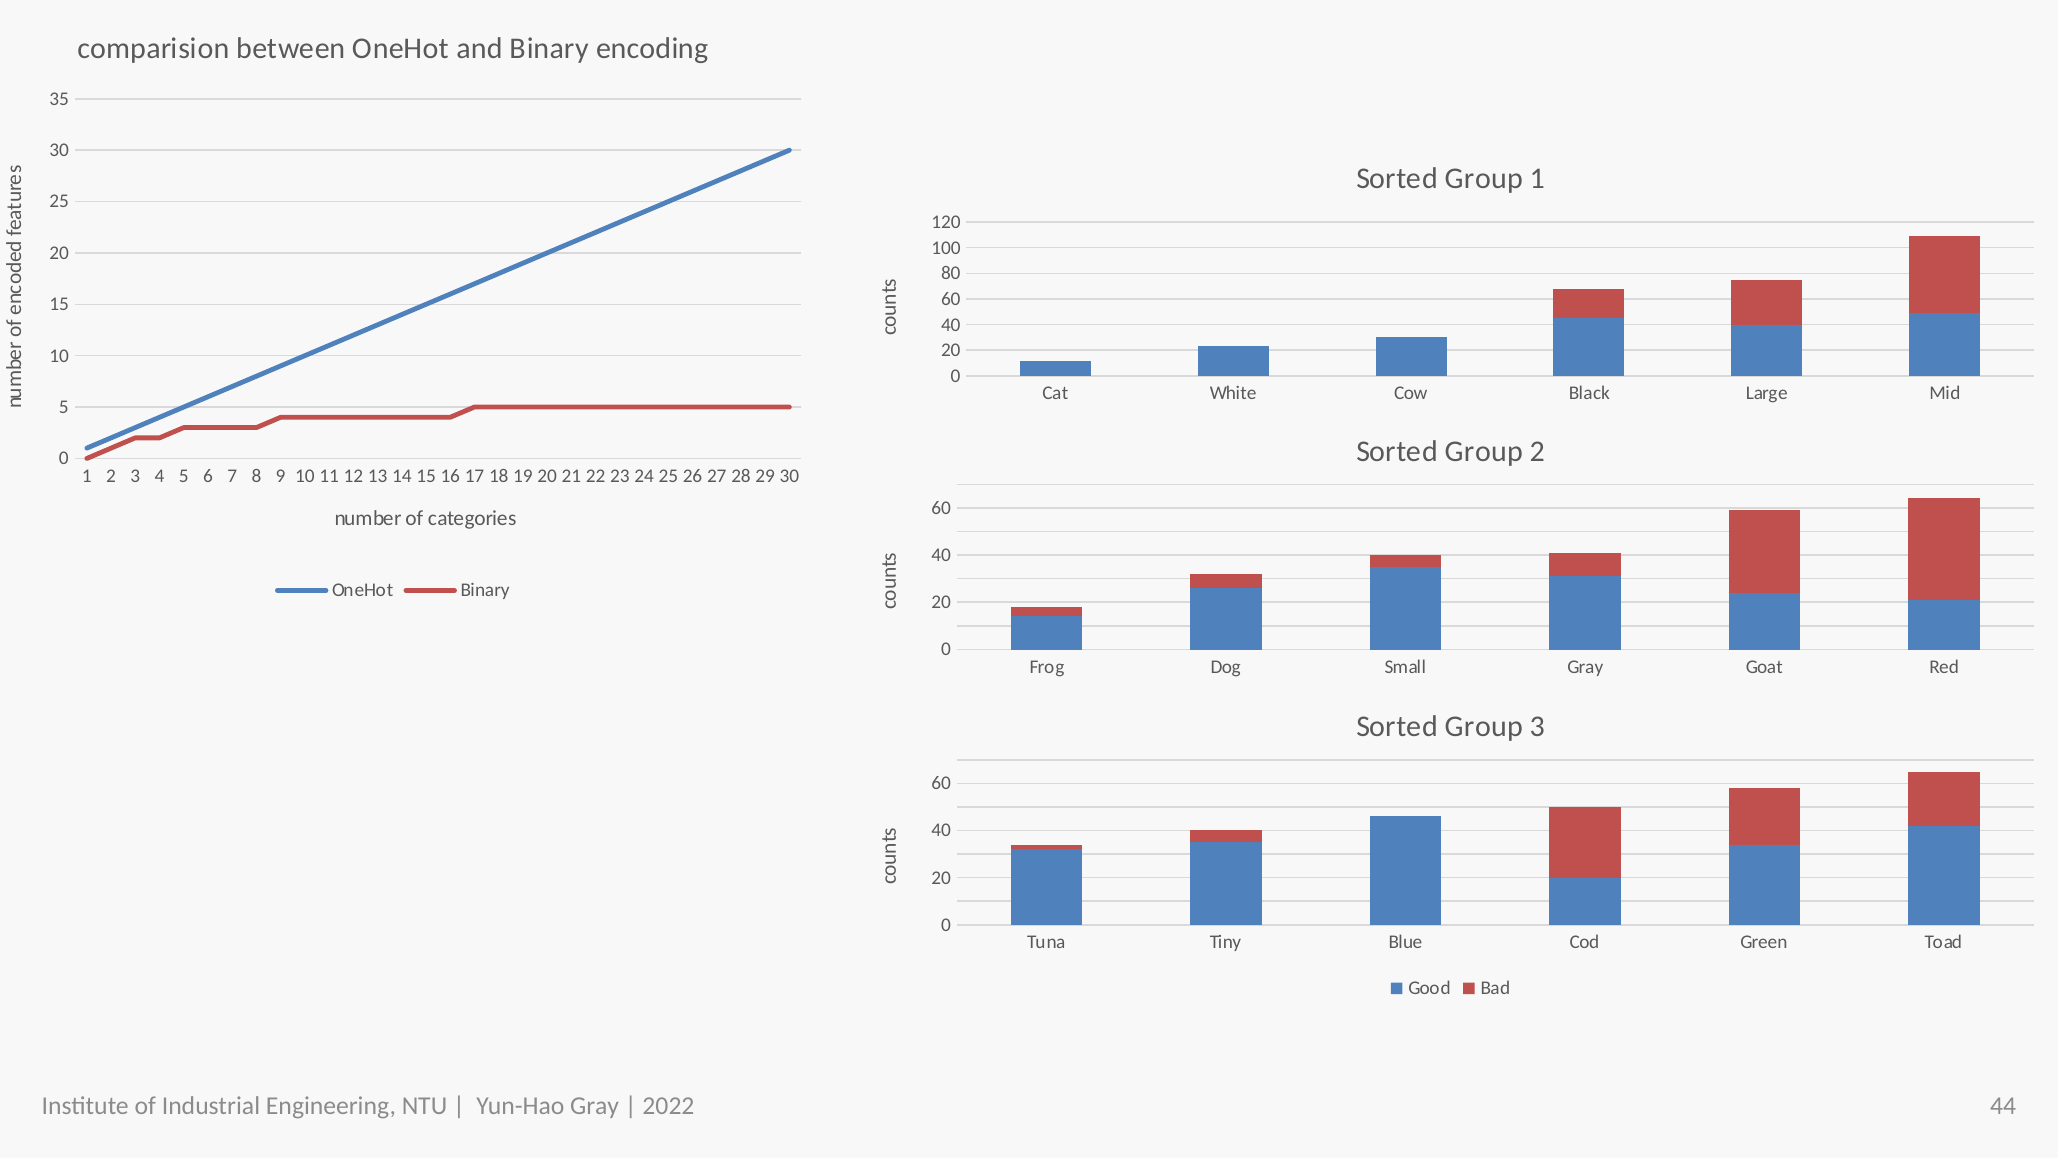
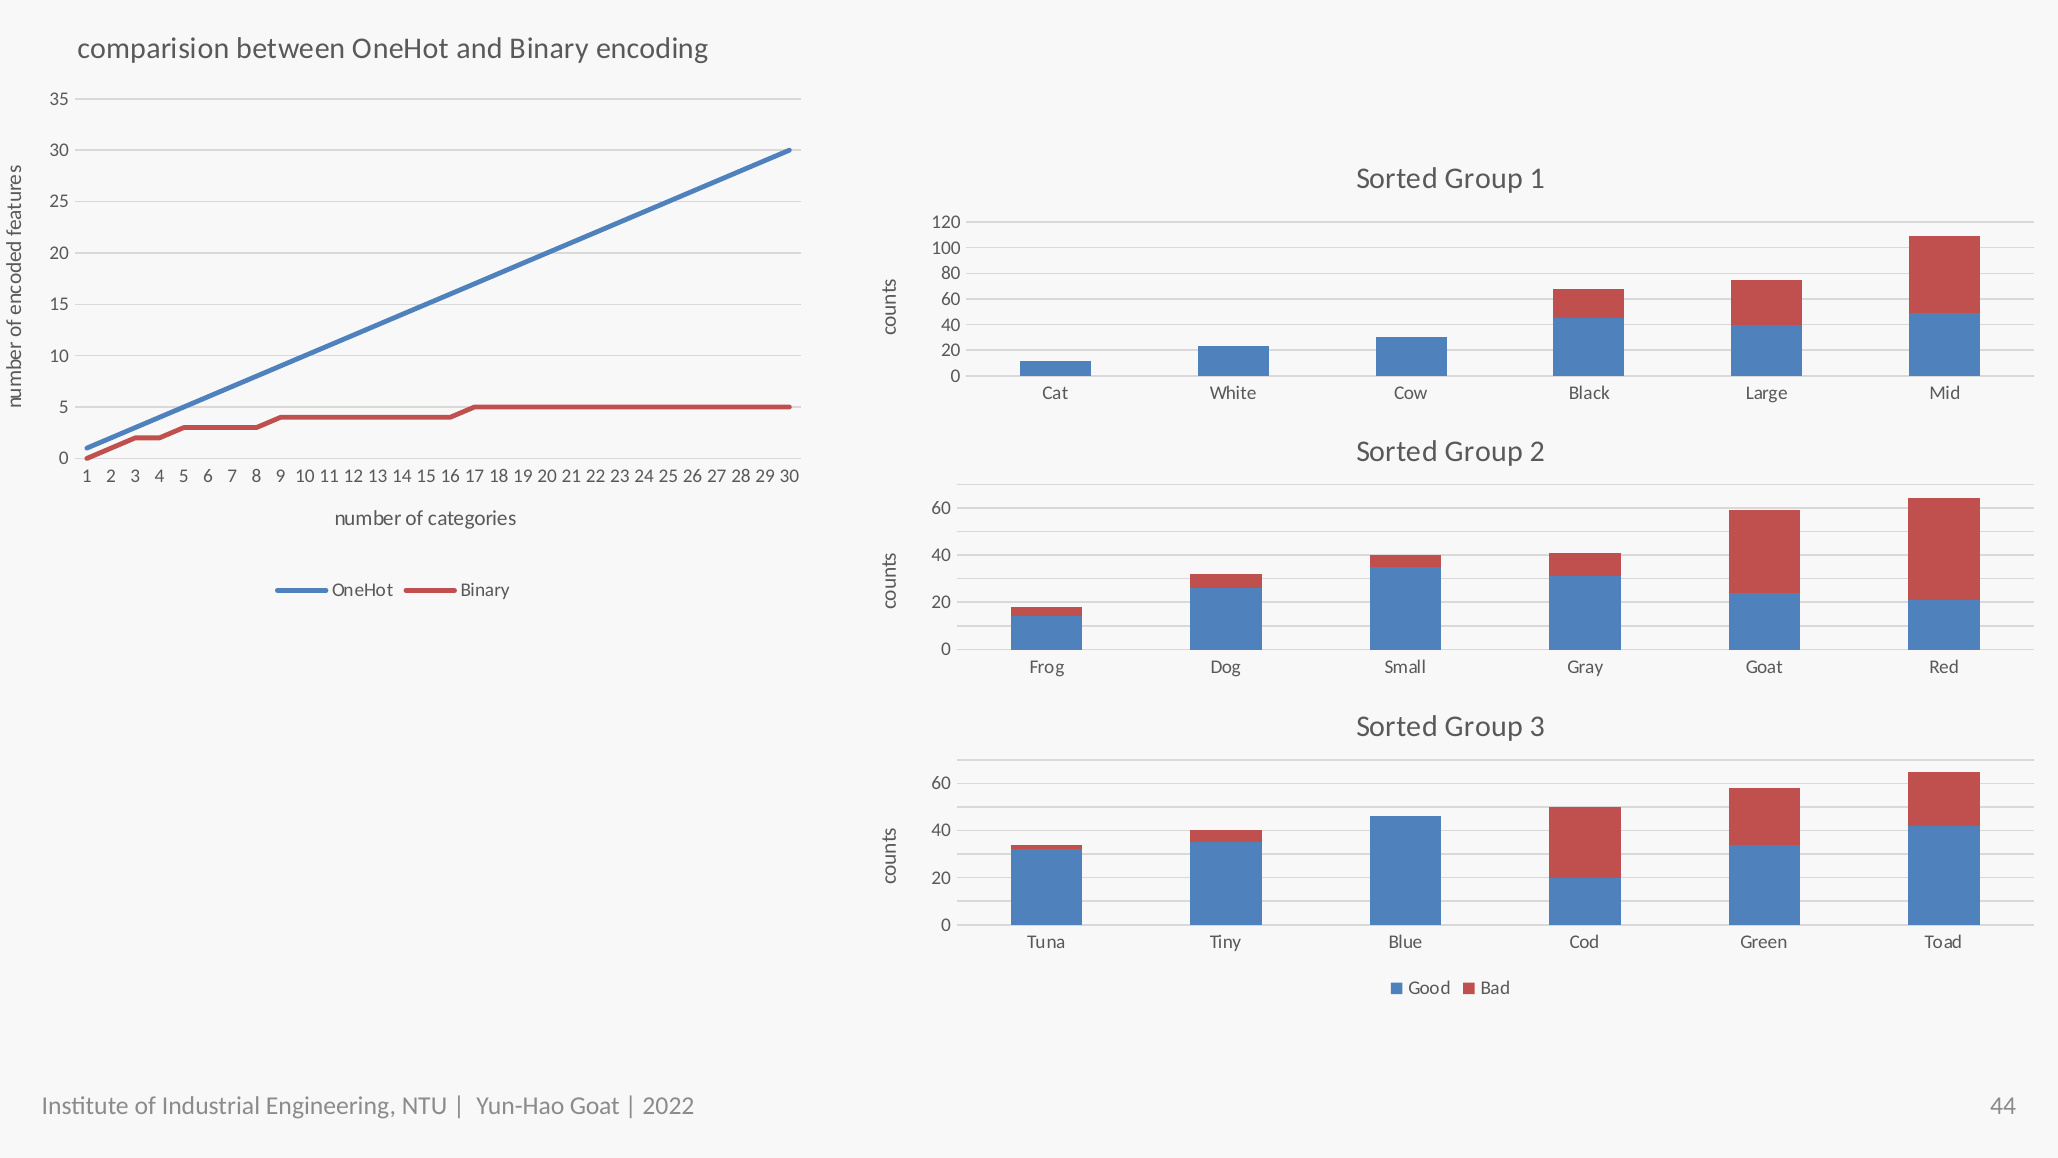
Yun-Hao Gray: Gray -> Goat
